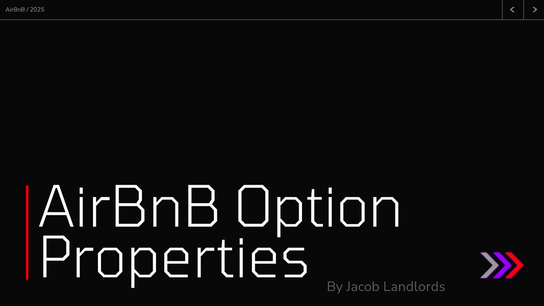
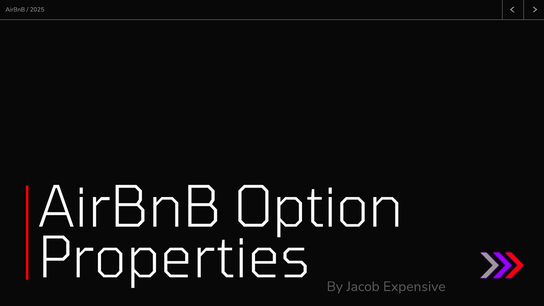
Landlords: Landlords -> Expensive
